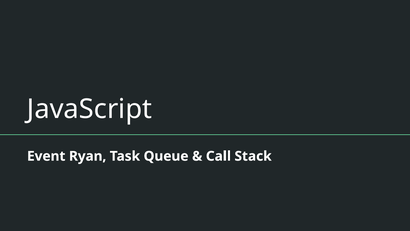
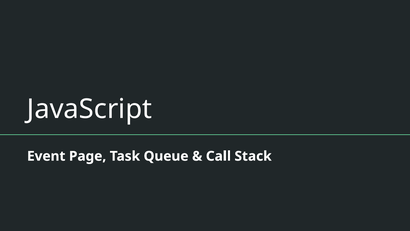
Ryan: Ryan -> Page
